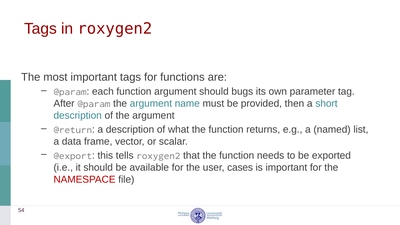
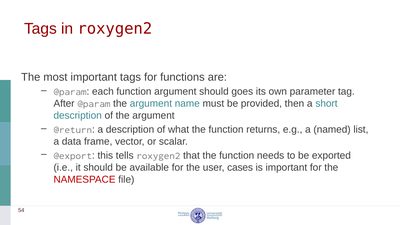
bugs: bugs -> goes
